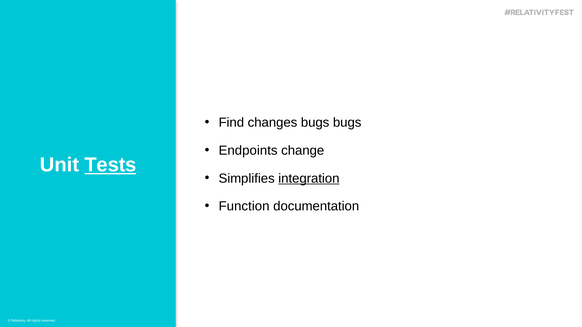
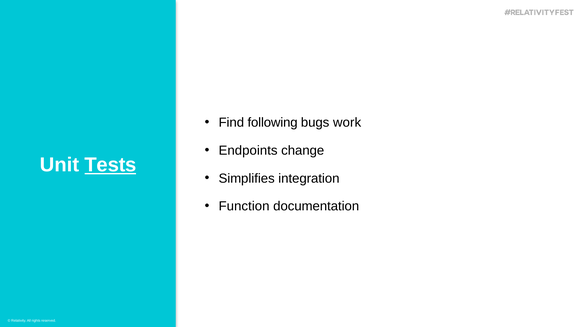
changes: changes -> following
bugs bugs: bugs -> work
integration underline: present -> none
